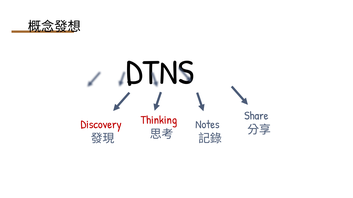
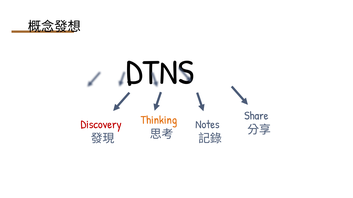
Thinking colour: red -> orange
